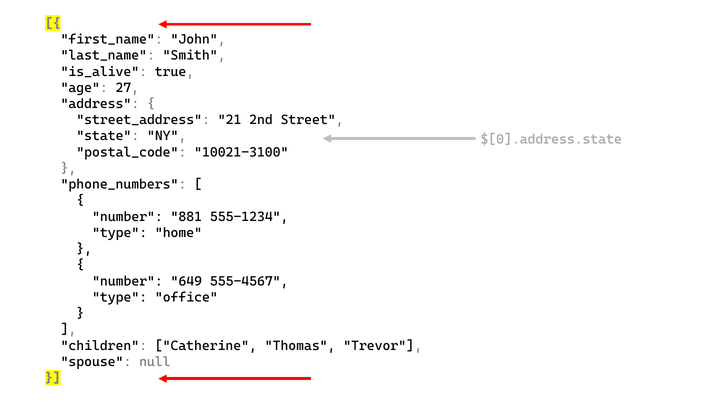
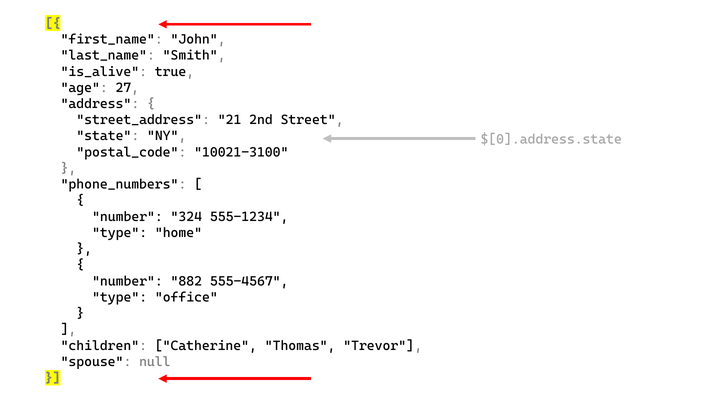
881: 881 -> 324
649: 649 -> 882
